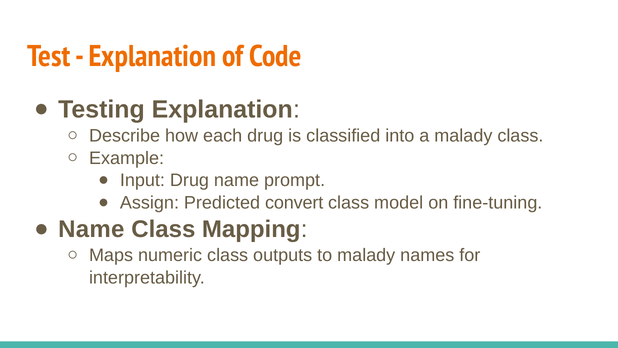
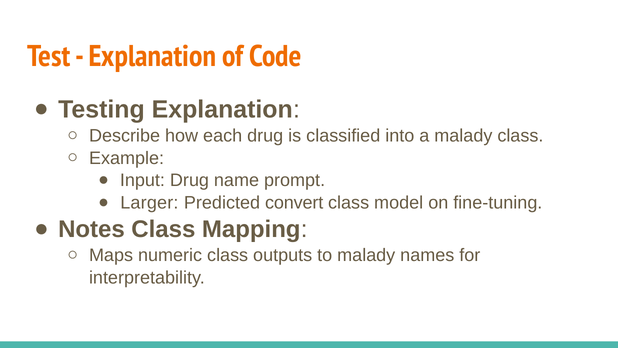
Assign: Assign -> Larger
Name at (91, 229): Name -> Notes
